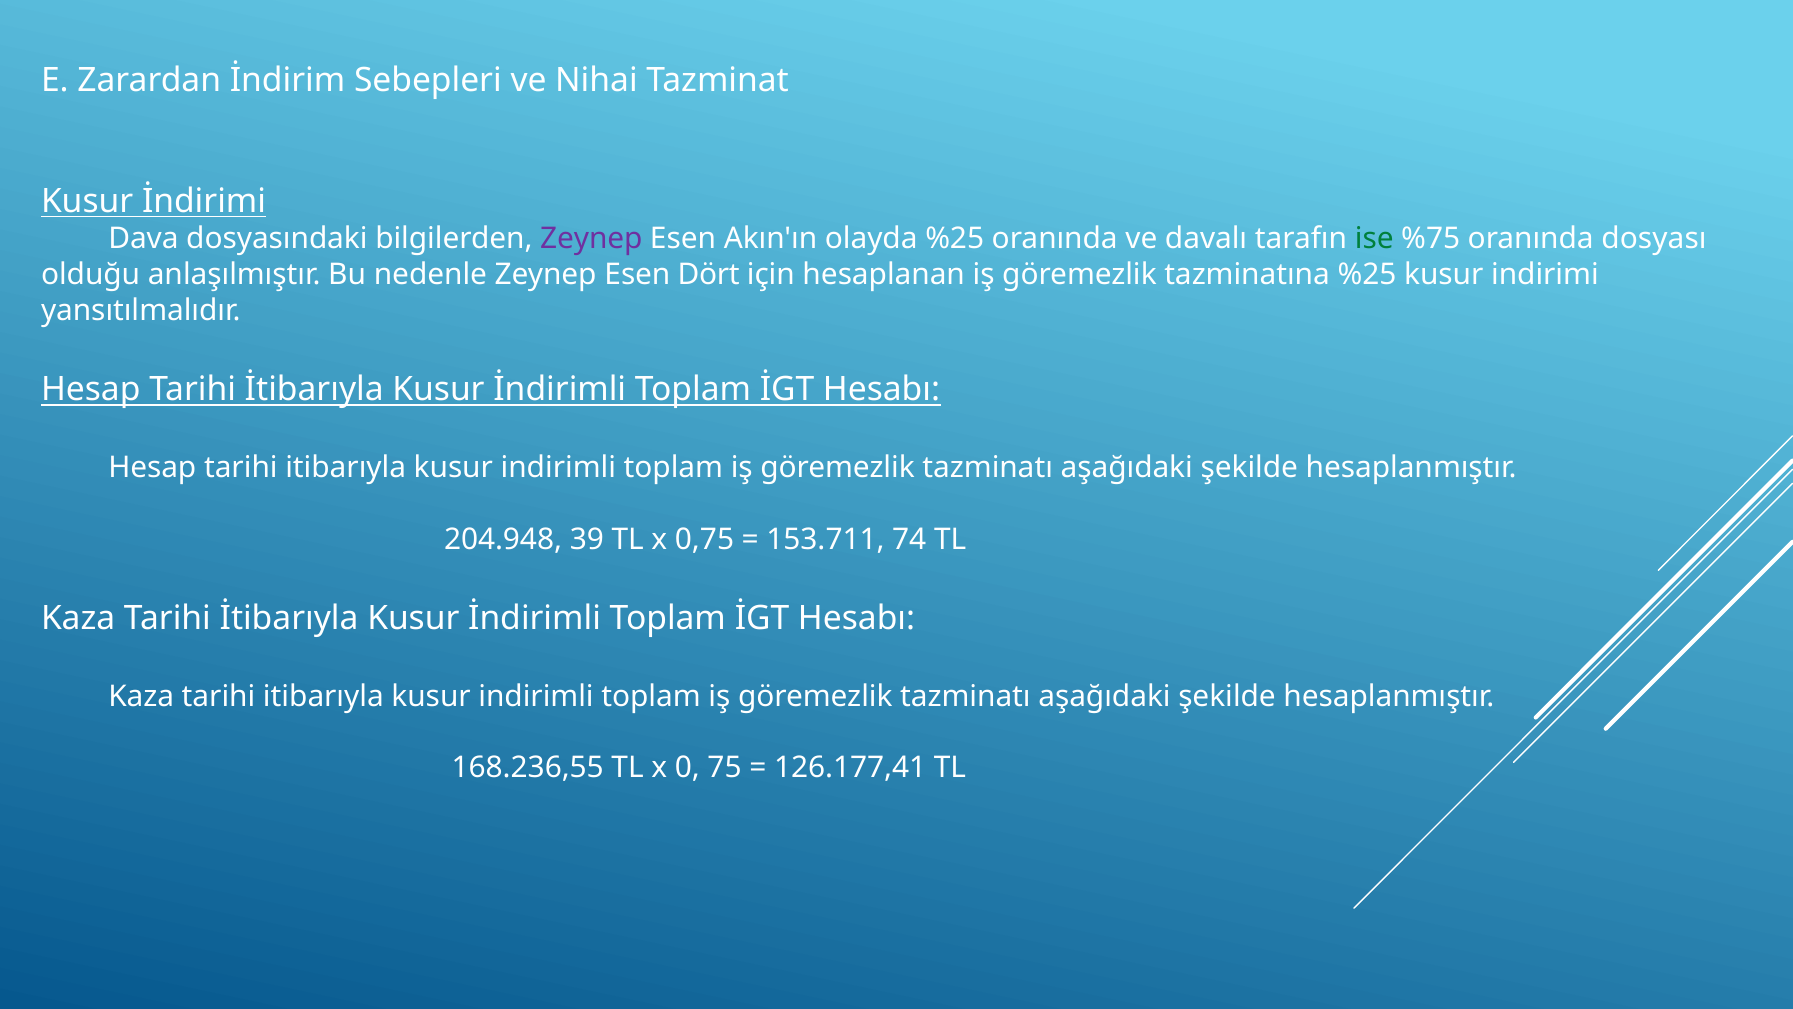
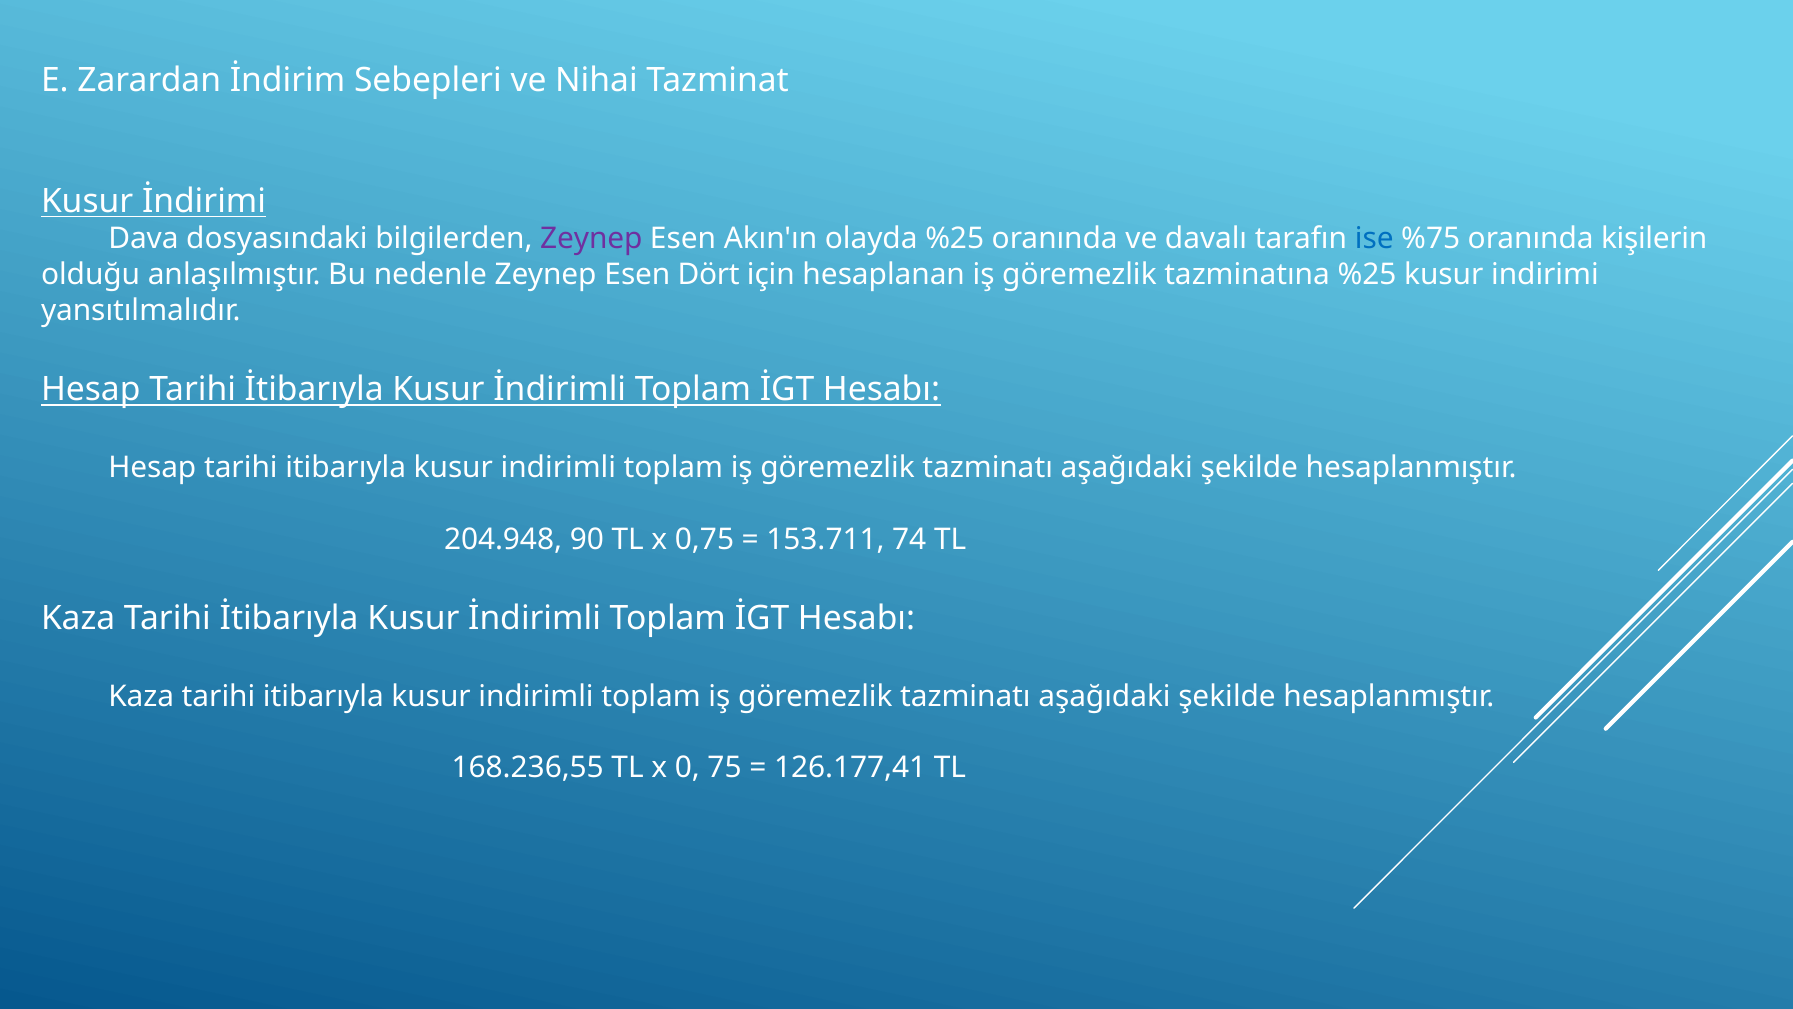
ise colour: green -> blue
dosyası: dosyası -> kişilerin
39: 39 -> 90
